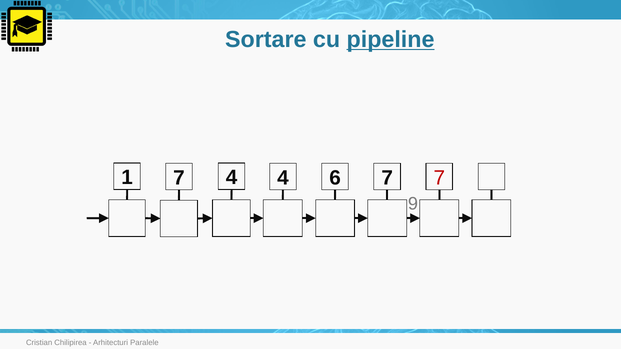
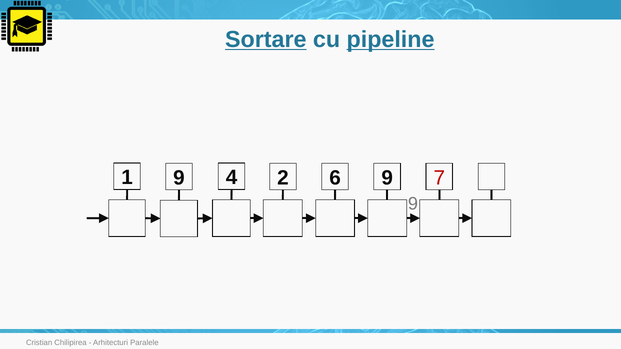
Sortare underline: none -> present
1 7: 7 -> 9
4 4: 4 -> 2
6 7: 7 -> 9
